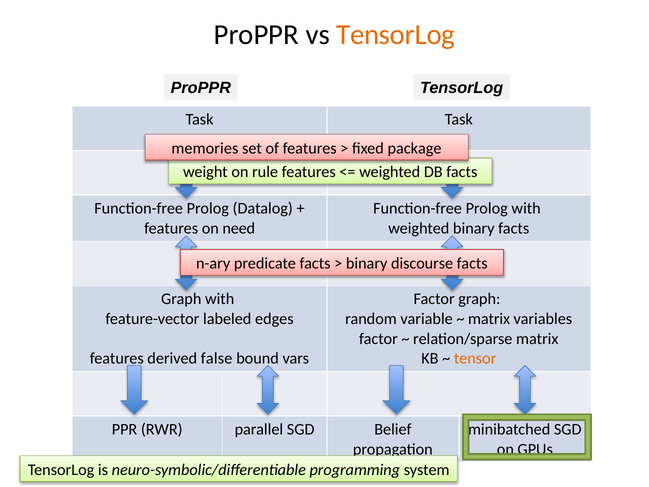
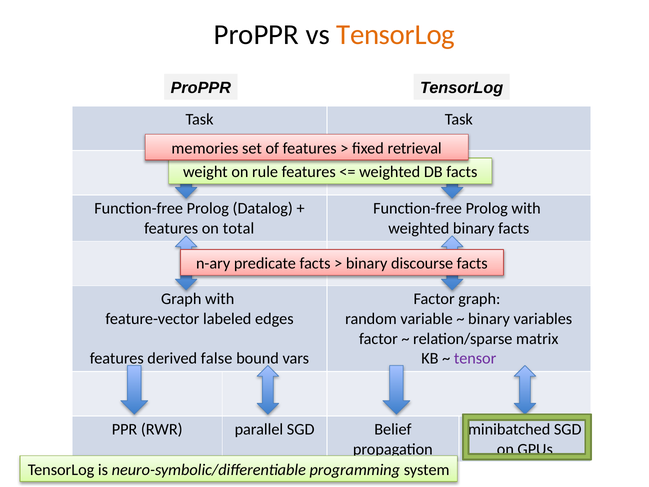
package: package -> retrieval
need: need -> total
matrix at (489, 319): matrix -> binary
tensor colour: orange -> purple
